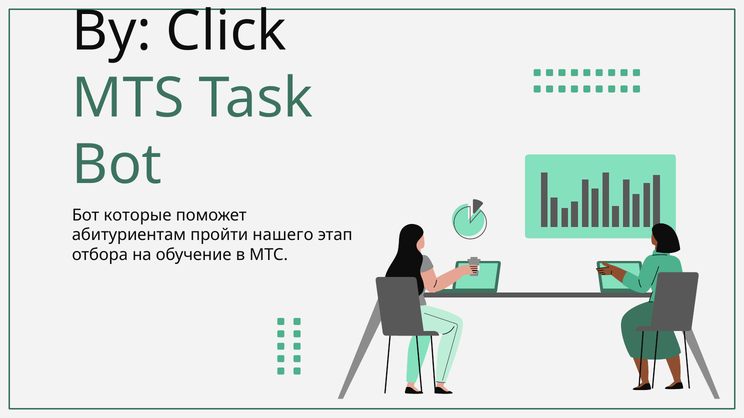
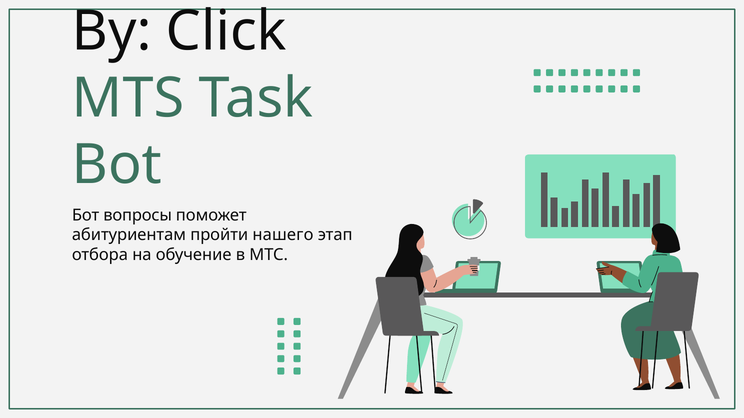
которые: которые -> вопросы
